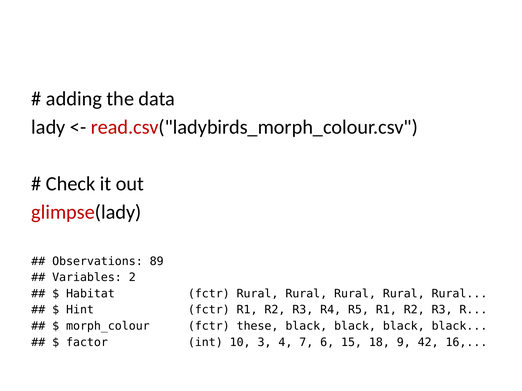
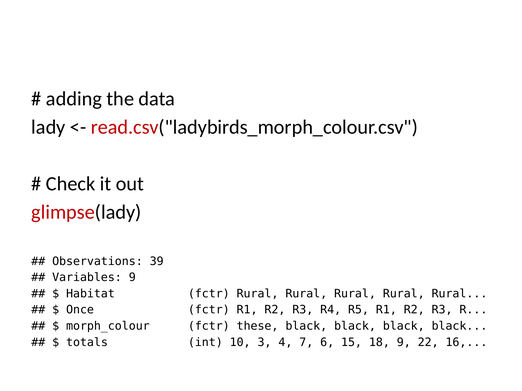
89: 89 -> 39
Variables 2: 2 -> 9
Hint: Hint -> Once
factor: factor -> totals
42: 42 -> 22
